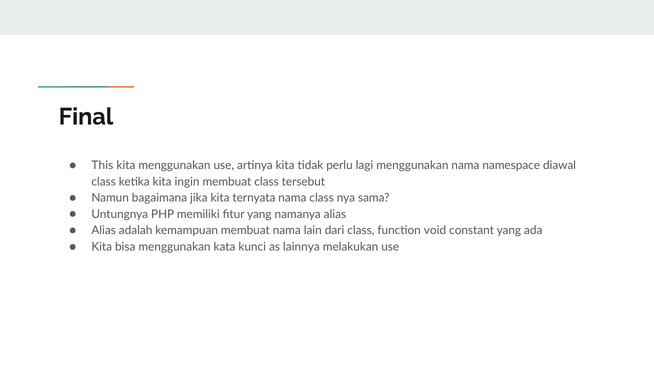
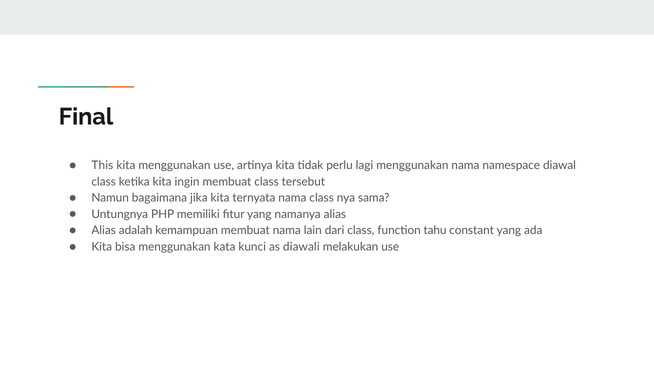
void: void -> tahu
lainnya: lainnya -> diawali
